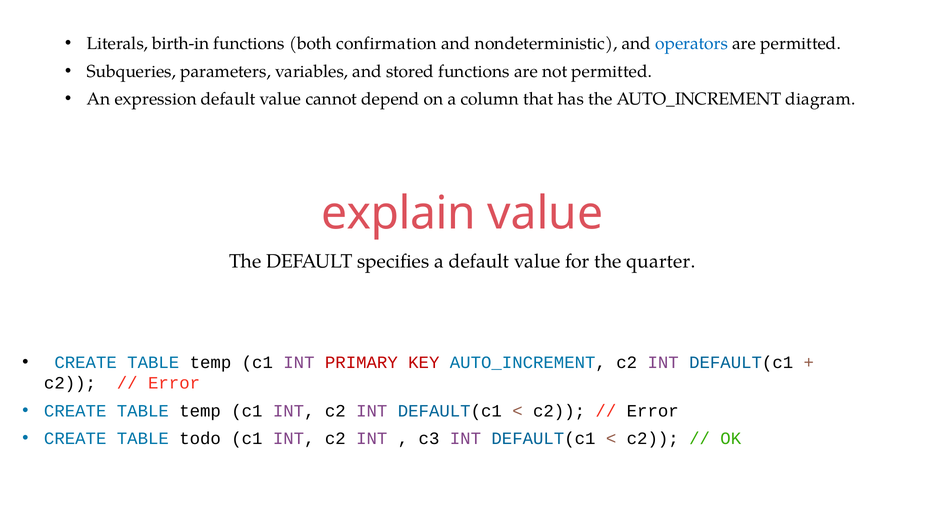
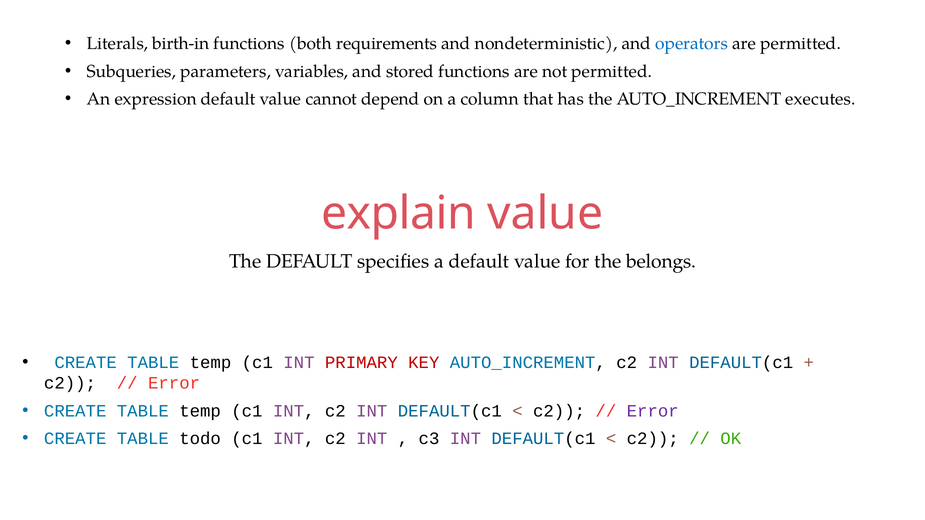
confirmation: confirmation -> requirements
diagram: diagram -> executes
quarter: quarter -> belongs
Error at (653, 411) colour: black -> purple
